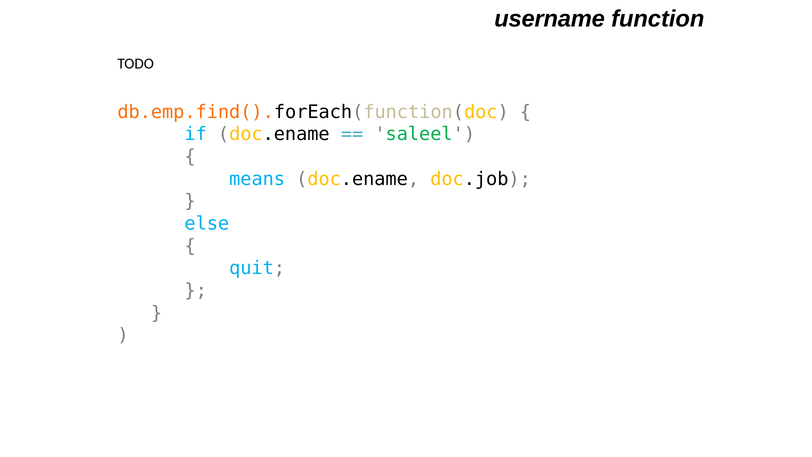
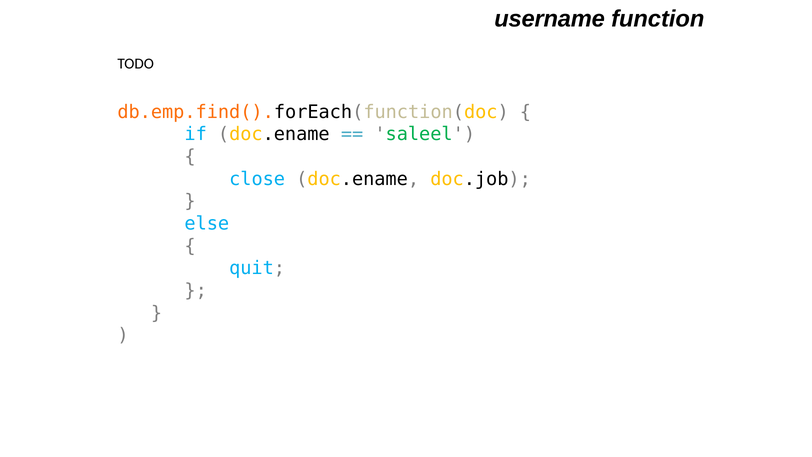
means: means -> close
